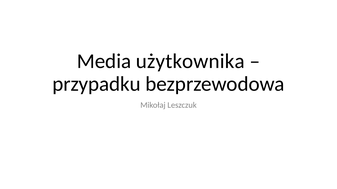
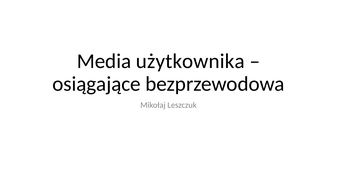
przypadku: przypadku -> osiągające
